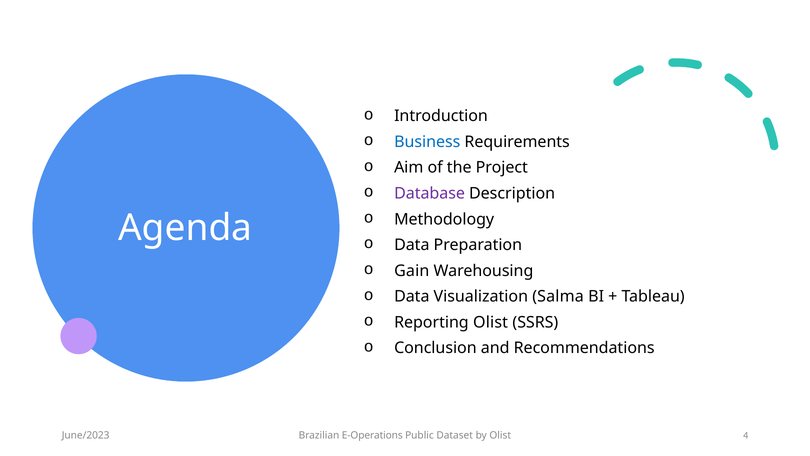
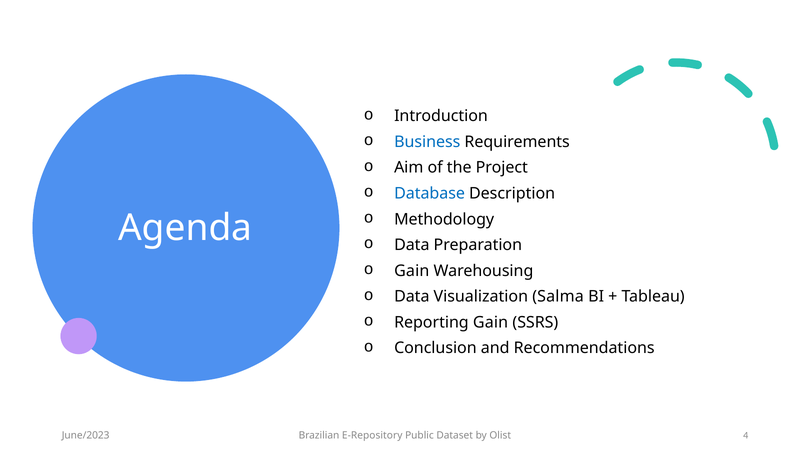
Database colour: purple -> blue
Reporting Olist: Olist -> Gain
E-Operations: E-Operations -> E-Repository
